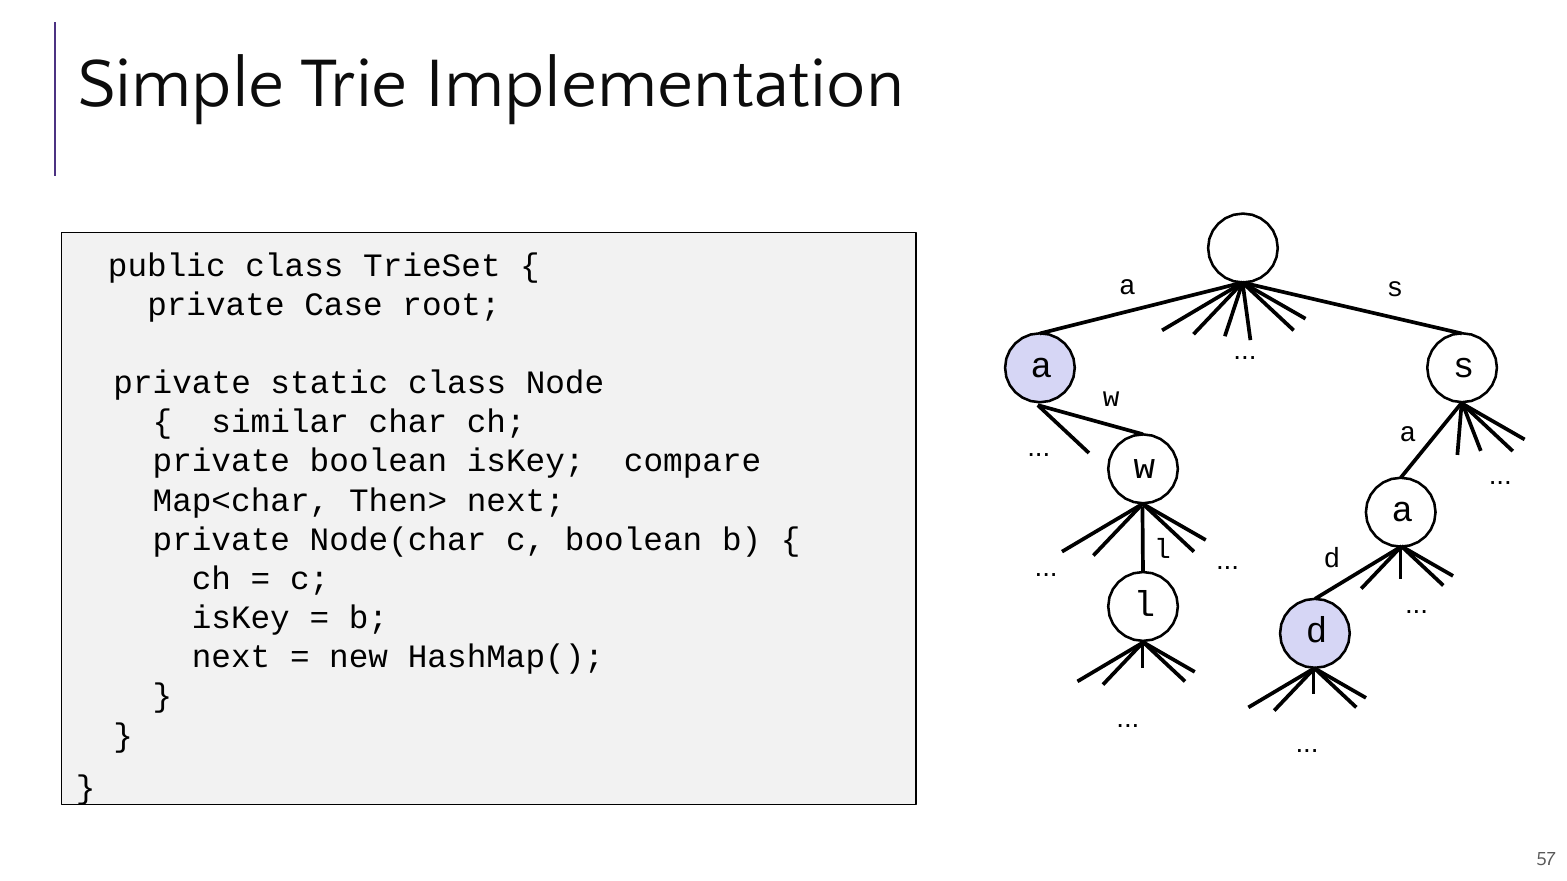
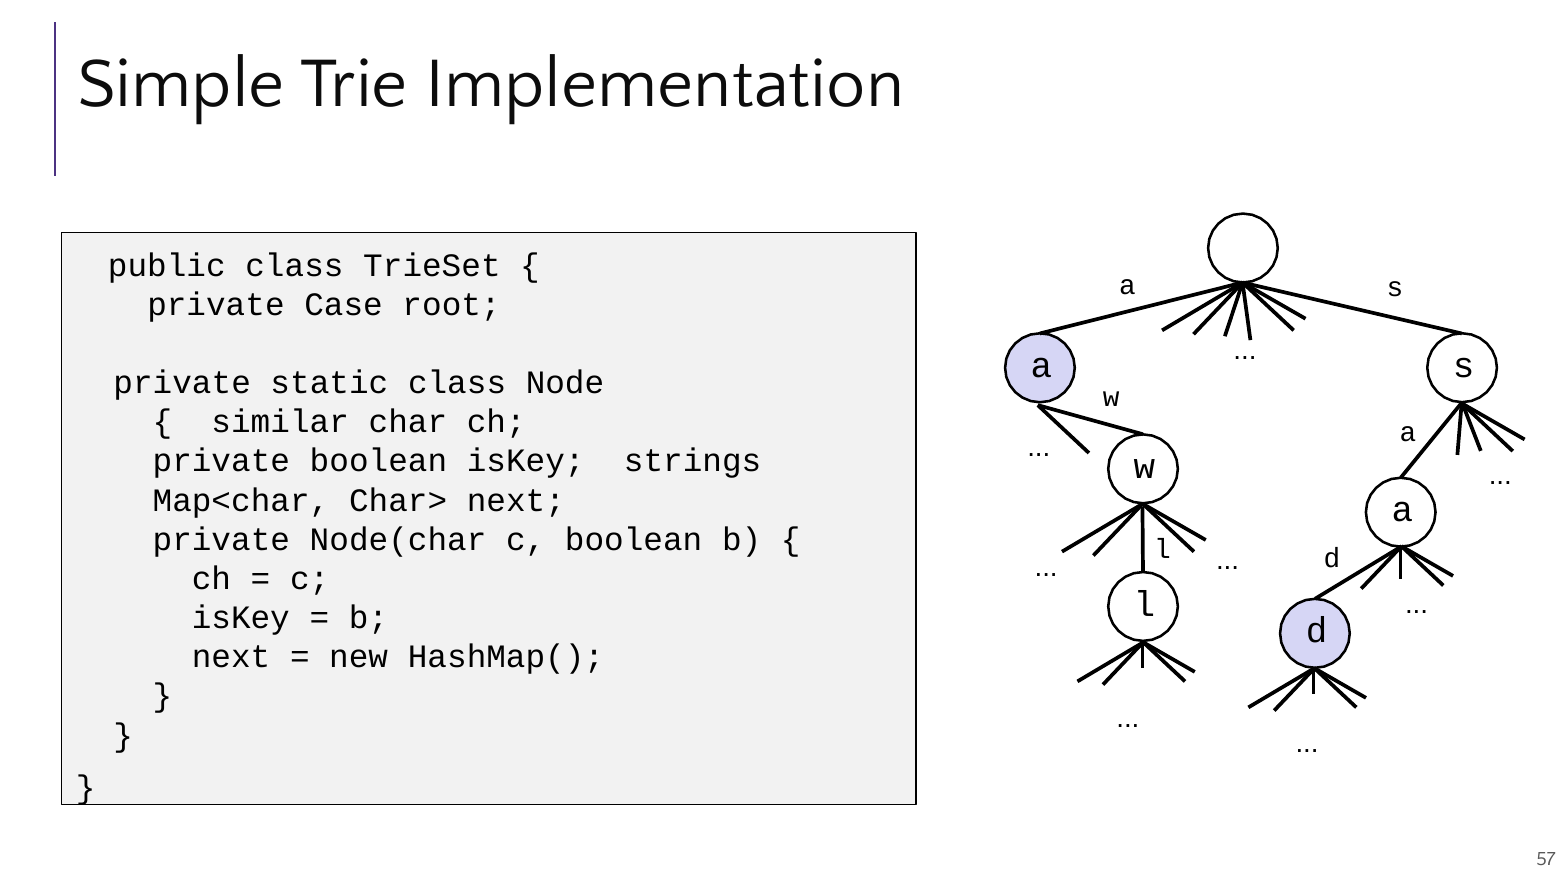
compare: compare -> strings
Then>: Then> -> Char>
